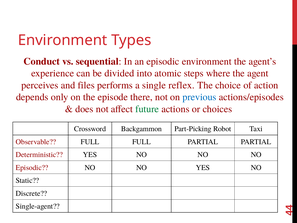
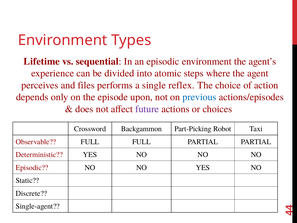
Conduct: Conduct -> Lifetime
there: there -> upon
future colour: green -> purple
